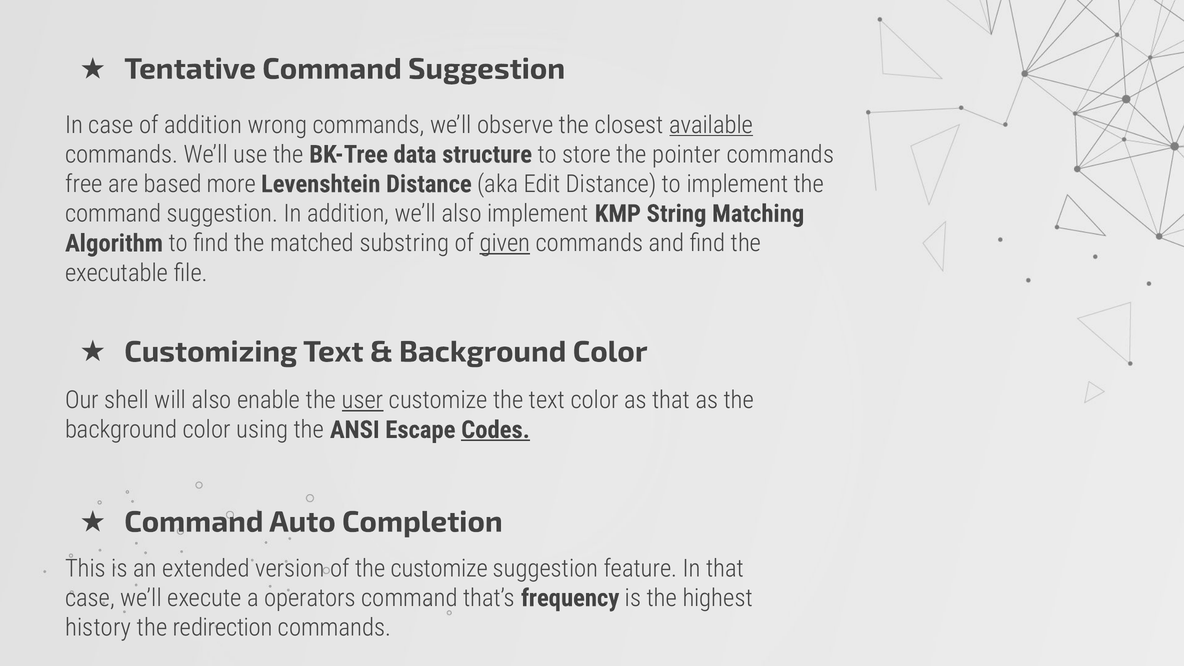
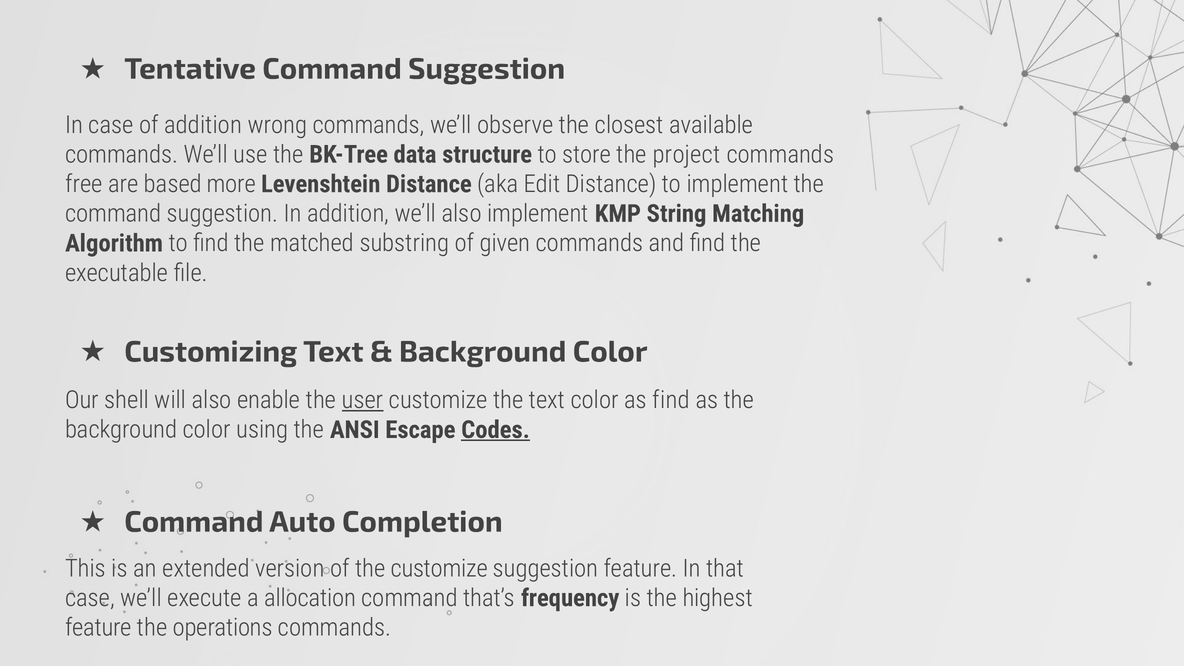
available underline: present -> none
pointer: pointer -> project
given underline: present -> none
as that: that -> find
operators: operators -> allocation
history at (98, 628): history -> feature
redirection: redirection -> operations
